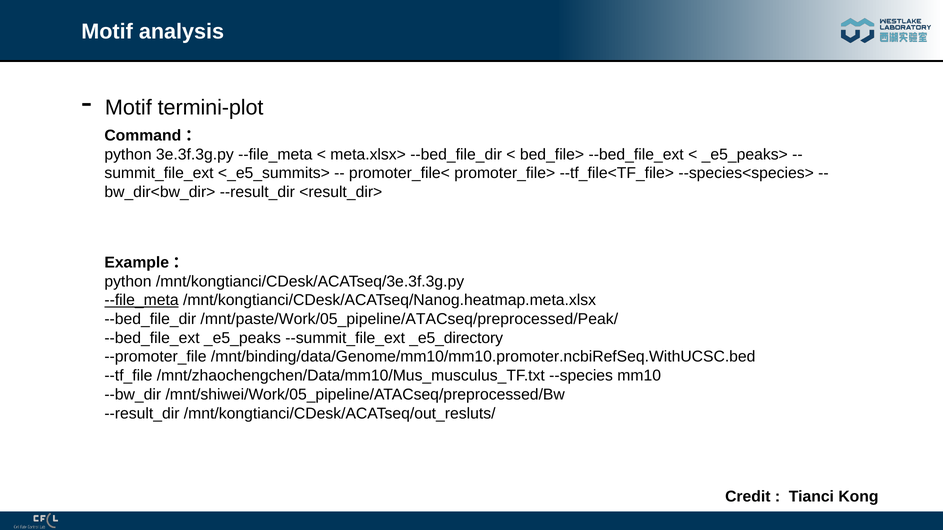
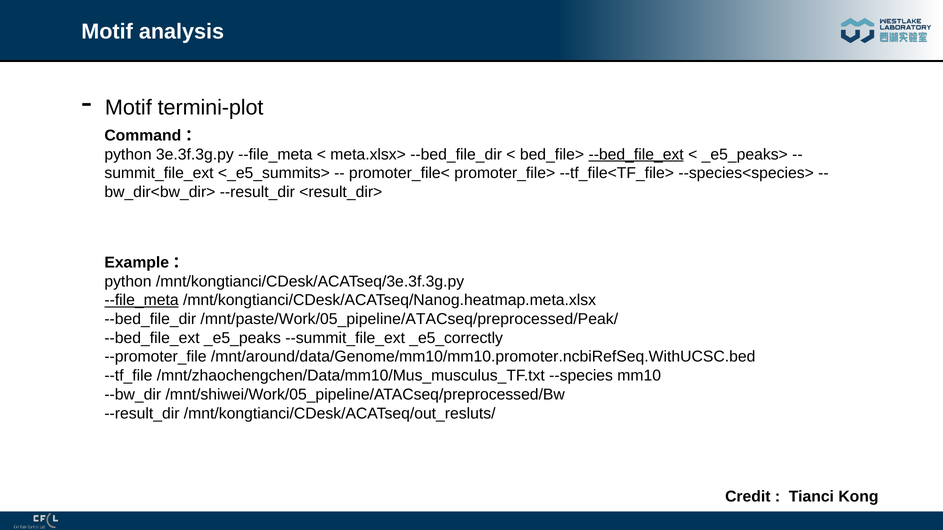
--bed_file_ext at (636, 155) underline: none -> present
_e5_directory: _e5_directory -> _e5_correctly
/mnt/binding/data/Genome/mm10/mm10.promoter.ncbiRefSeq.WithUCSC.bed: /mnt/binding/data/Genome/mm10/mm10.promoter.ncbiRefSeq.WithUCSC.bed -> /mnt/around/data/Genome/mm10/mm10.promoter.ncbiRefSeq.WithUCSC.bed
